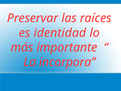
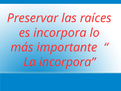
es identidad: identidad -> incorpora
